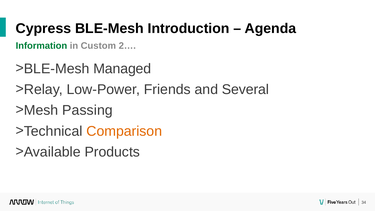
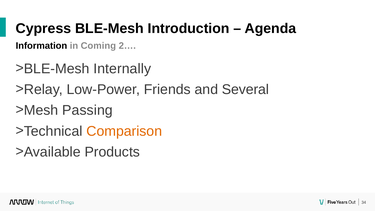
Information colour: green -> black
Custom: Custom -> Coming
Managed: Managed -> Internally
